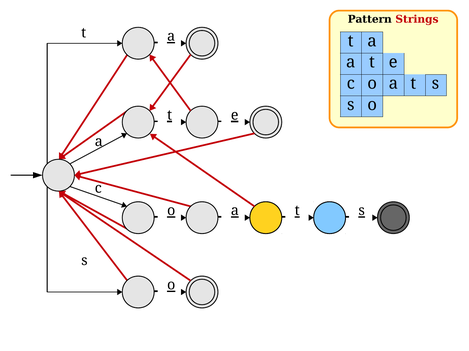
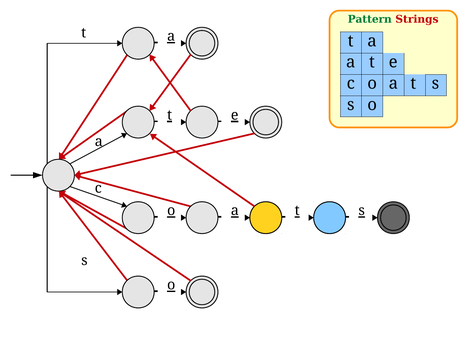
Pattern colour: black -> green
